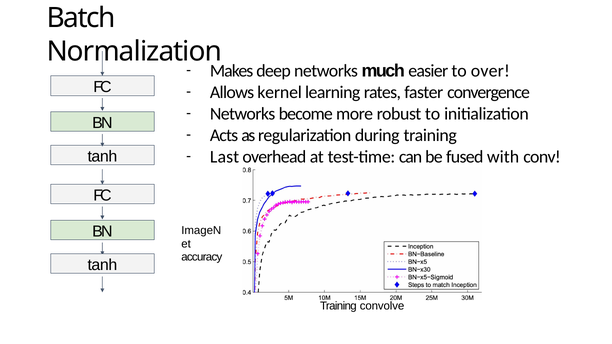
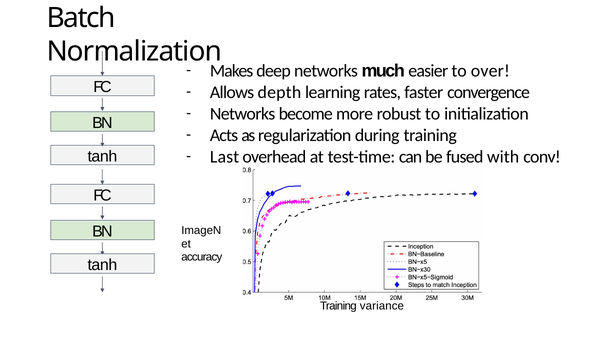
kernel: kernel -> depth
convolve: convolve -> variance
